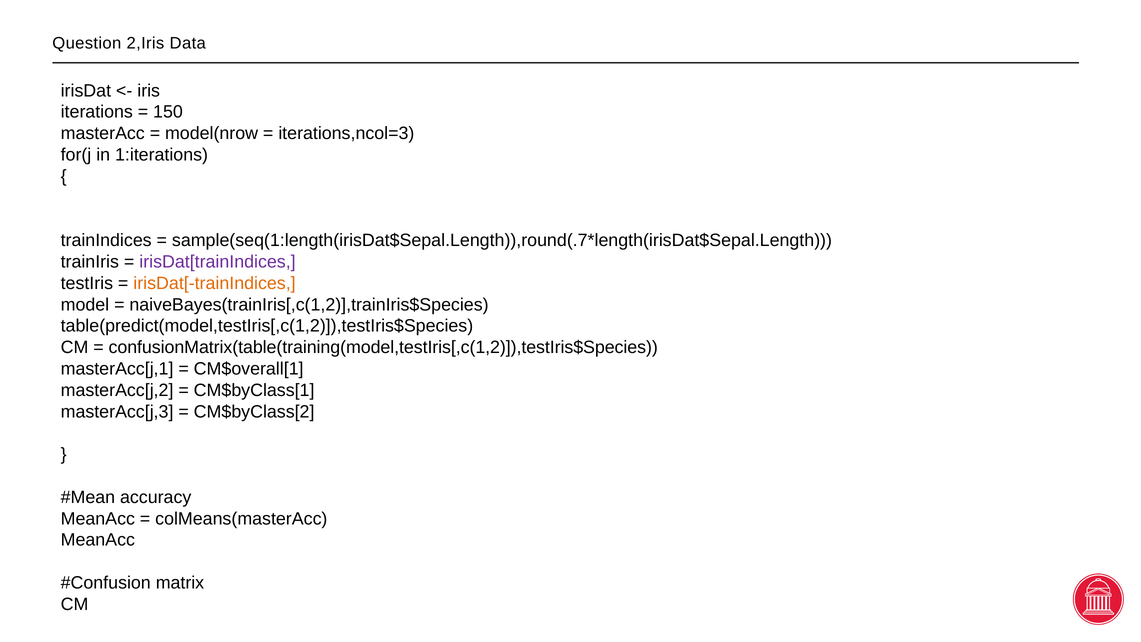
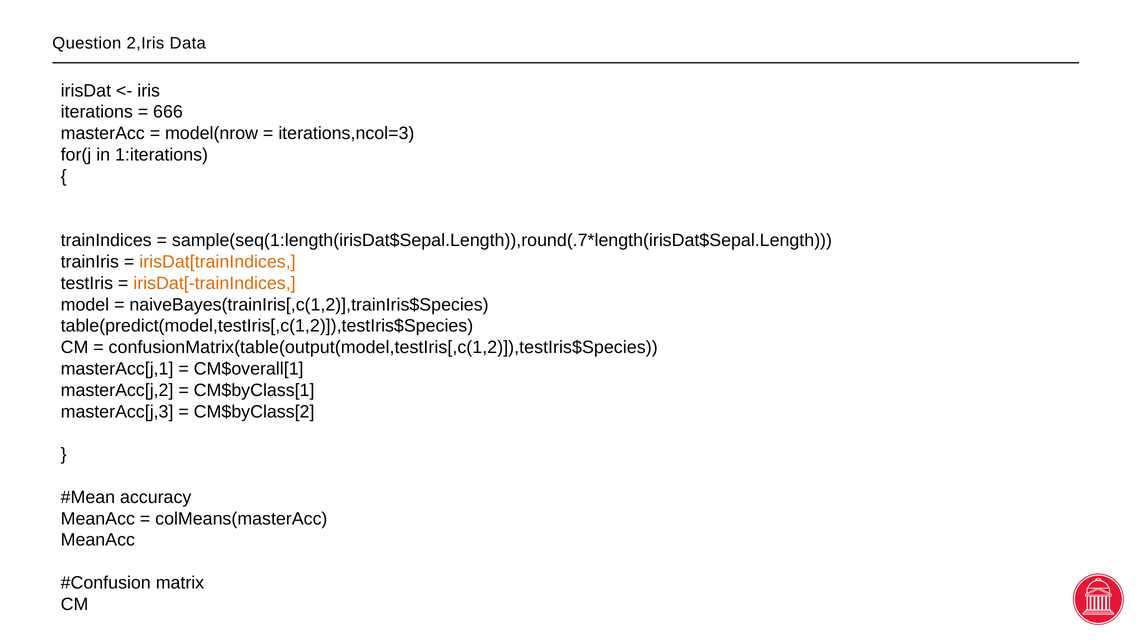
150: 150 -> 666
irisDat[trainIndices colour: purple -> orange
confusionMatrix(table(training(model,testIris[,c(1,2)]),testIris$Species: confusionMatrix(table(training(model,testIris[,c(1,2)]),testIris$Species -> confusionMatrix(table(output(model,testIris[,c(1,2)]),testIris$Species
